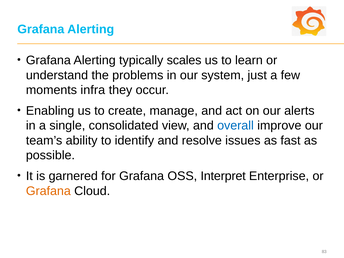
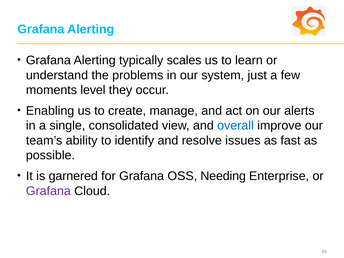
infra: infra -> level
Interpret: Interpret -> Needing
Grafana at (48, 191) colour: orange -> purple
